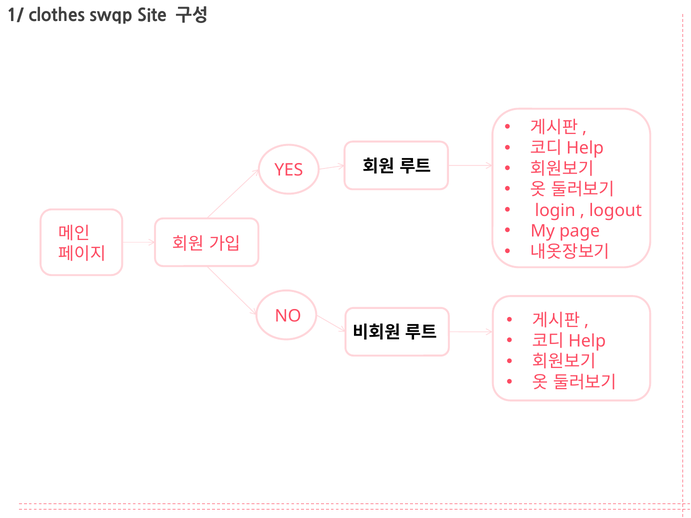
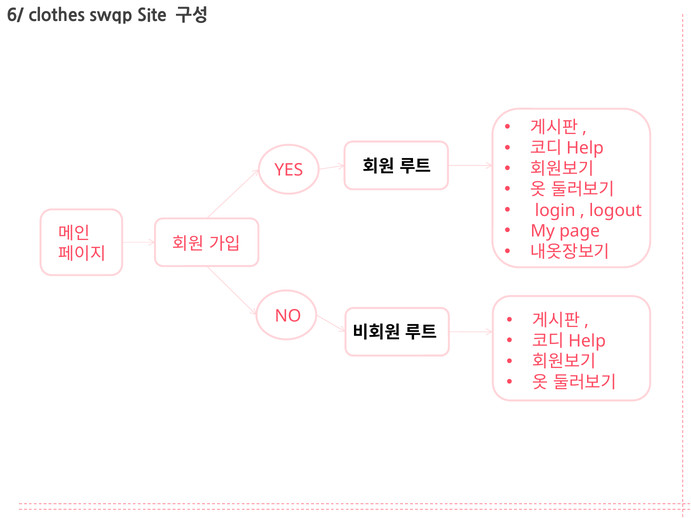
1/: 1/ -> 6/
